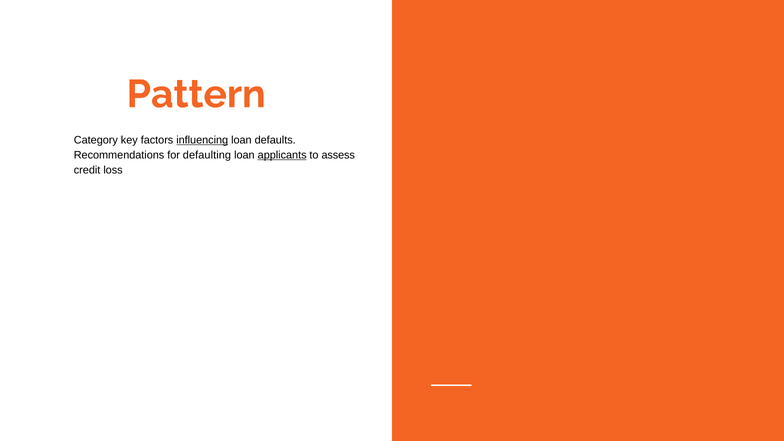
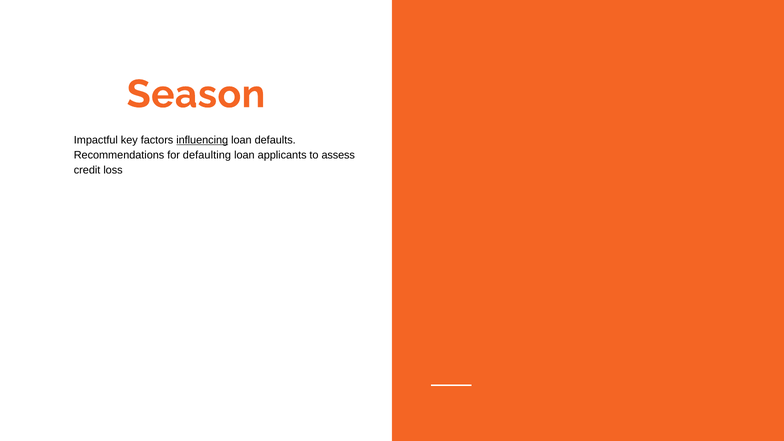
Pattern: Pattern -> Season
Category: Category -> Impactful
applicants underline: present -> none
